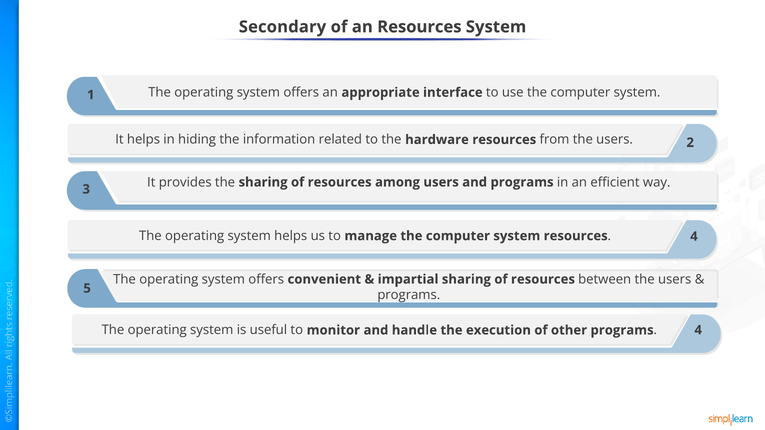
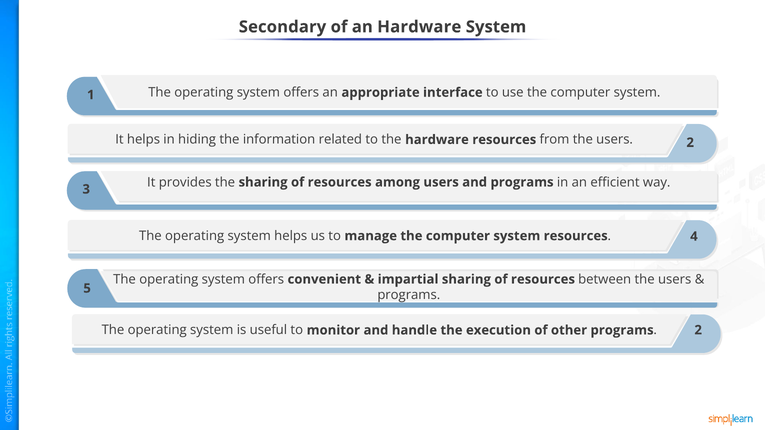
an Resources: Resources -> Hardware
4 at (698, 330): 4 -> 2
